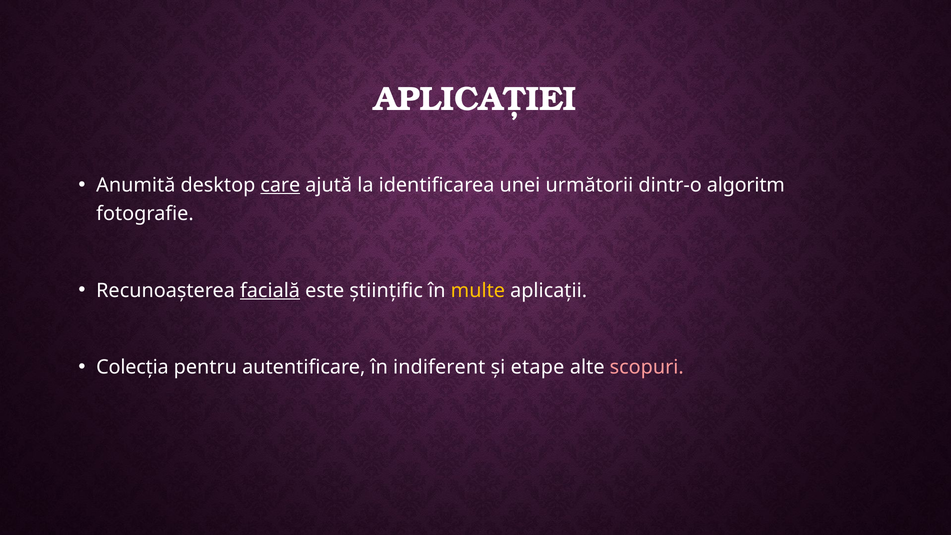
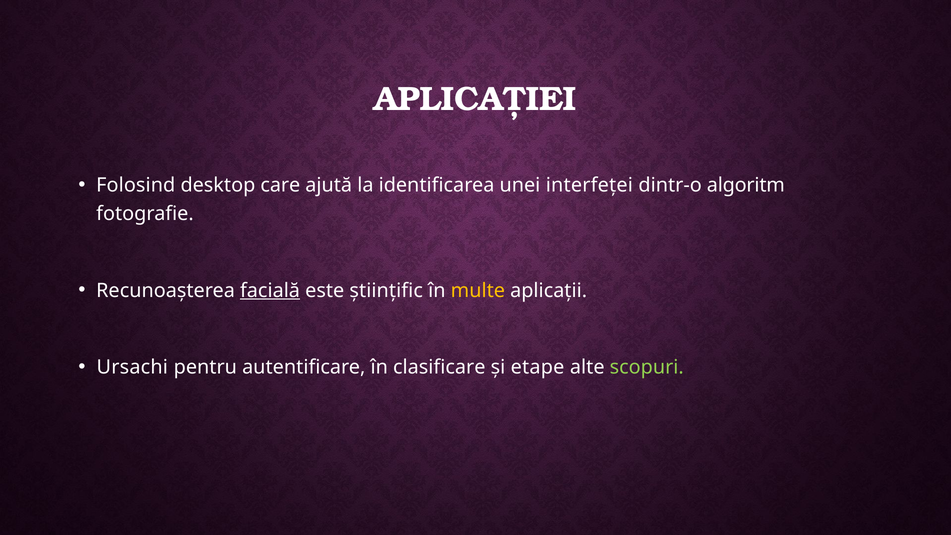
Anumită: Anumită -> Folosind
care underline: present -> none
următorii: următorii -> interfeței
Colecția: Colecția -> Ursachi
indiferent: indiferent -> clasificare
scopuri colour: pink -> light green
